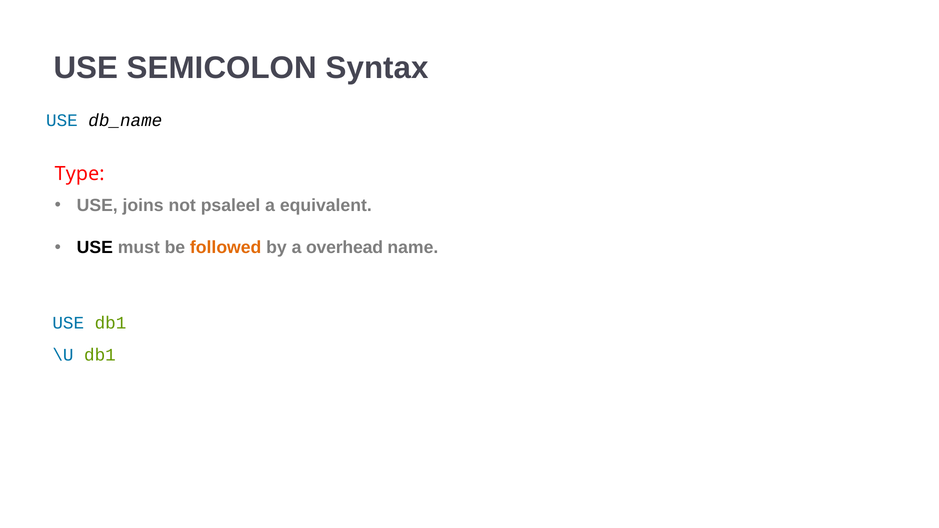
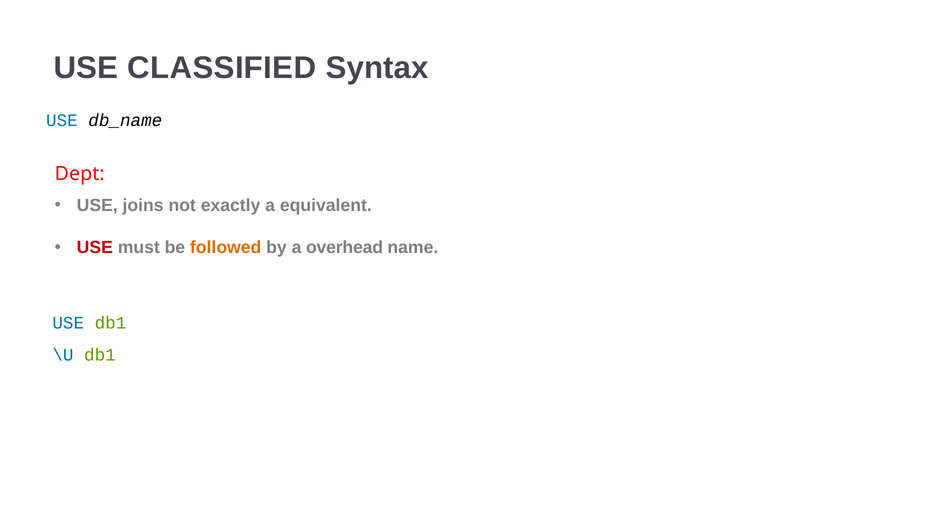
SEMICOLON: SEMICOLON -> CLASSIFIED
Type: Type -> Dept
psaleel: psaleel -> exactly
USE at (95, 248) colour: black -> red
